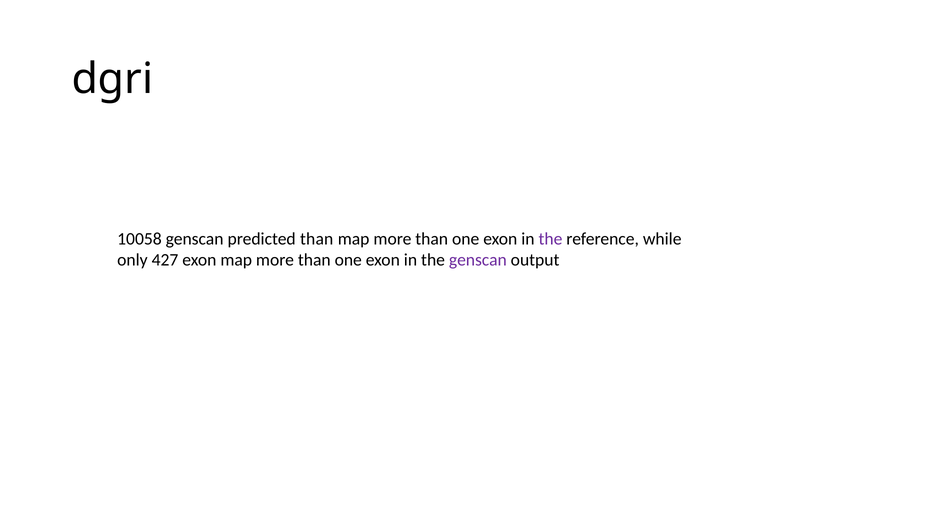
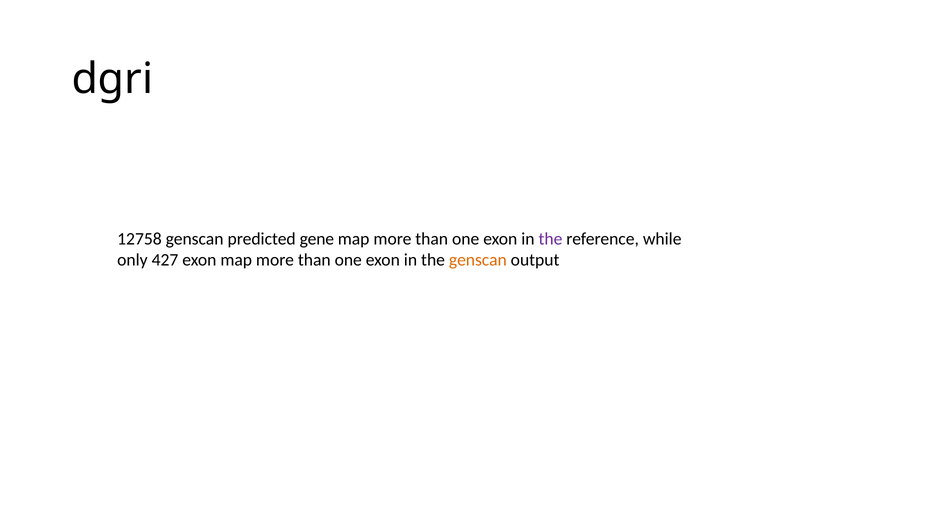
10058: 10058 -> 12758
predicted than: than -> gene
genscan at (478, 260) colour: purple -> orange
